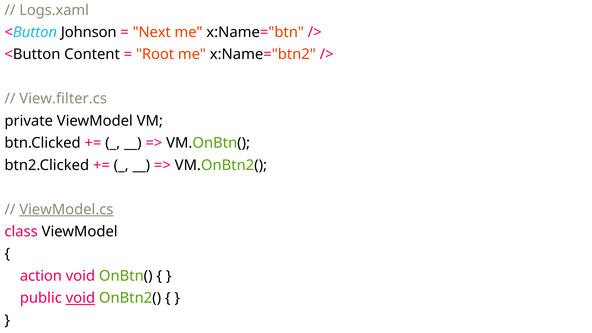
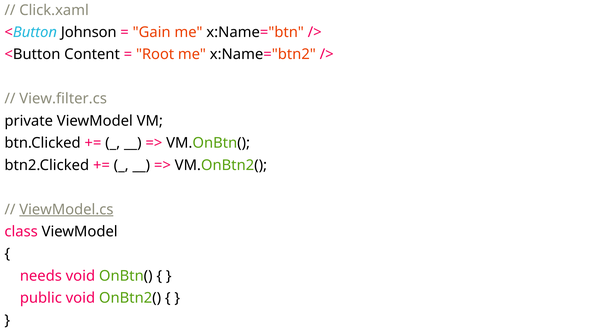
Logs.xaml: Logs.xaml -> Click.xaml
Next: Next -> Gain
action: action -> needs
void at (80, 298) underline: present -> none
